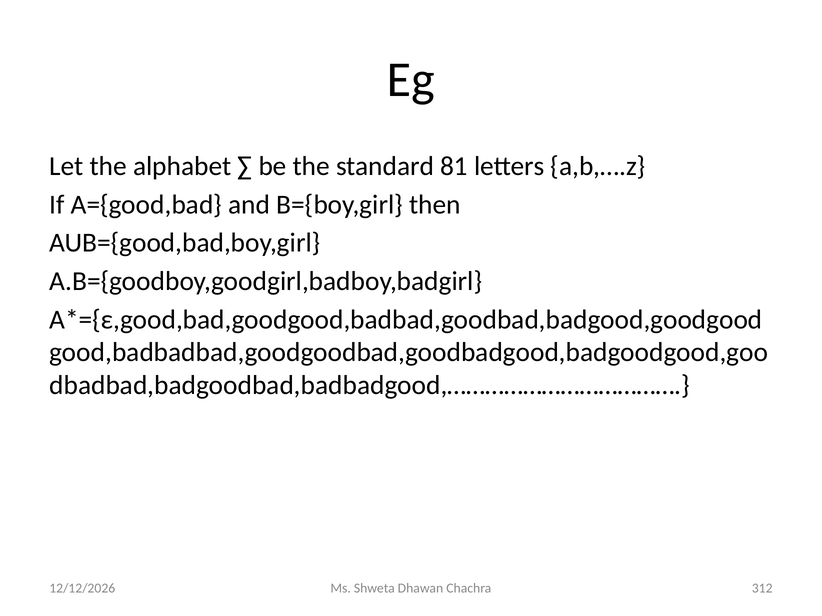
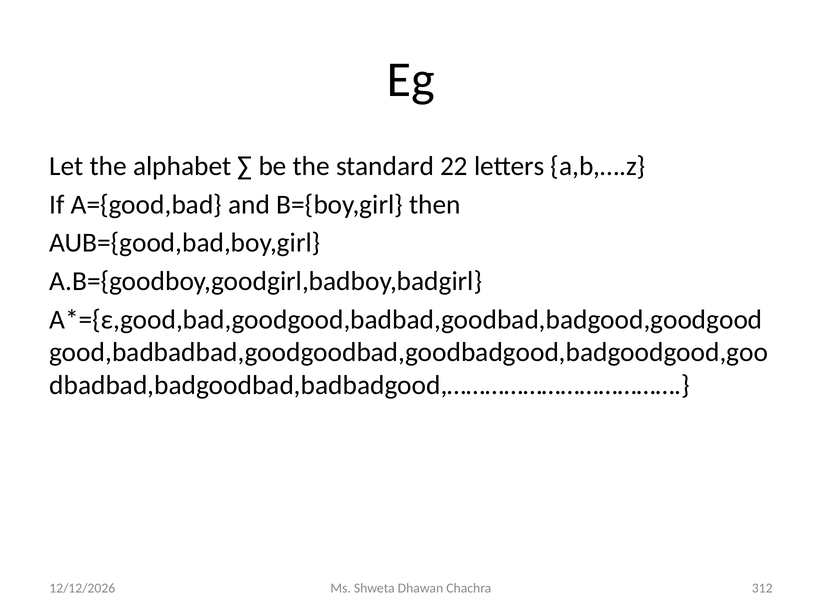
81: 81 -> 22
